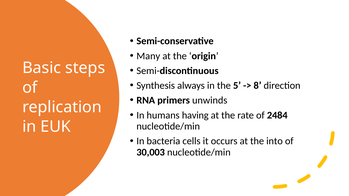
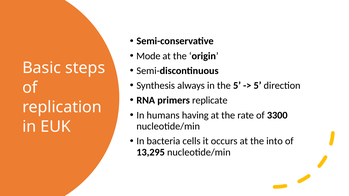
Many: Many -> Mode
8 at (257, 86): 8 -> 5
unwinds: unwinds -> replicate
2484: 2484 -> 3300
30,003: 30,003 -> 13,295
